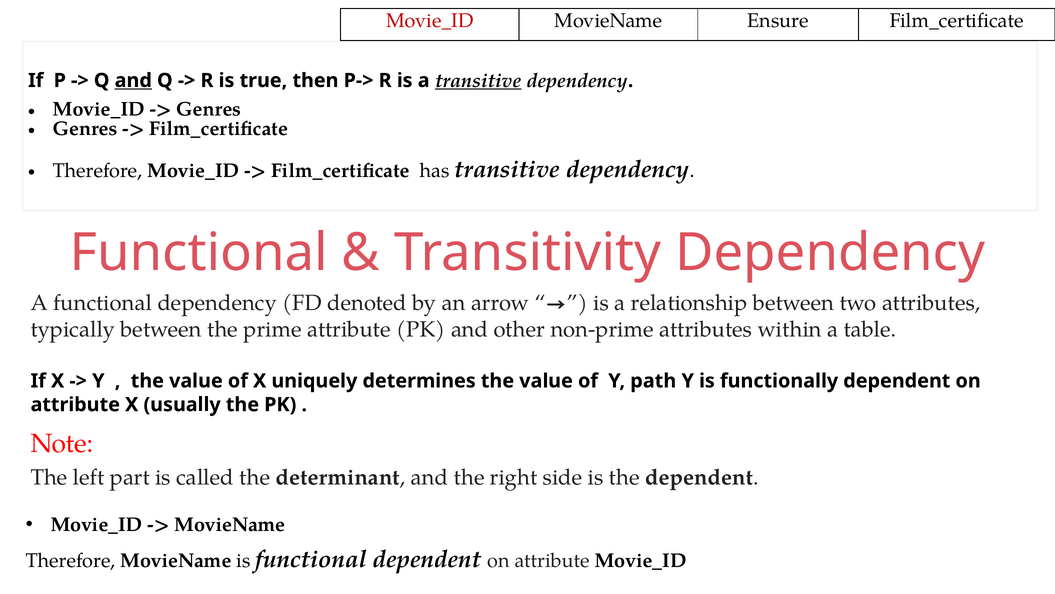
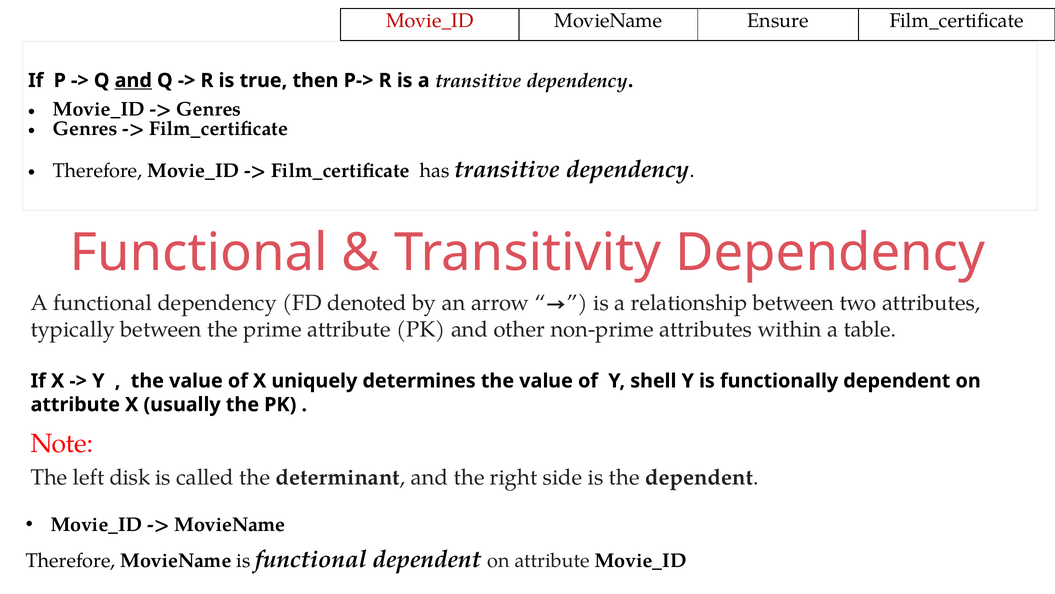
transitive at (478, 80) underline: present -> none
path: path -> shell
part: part -> disk
